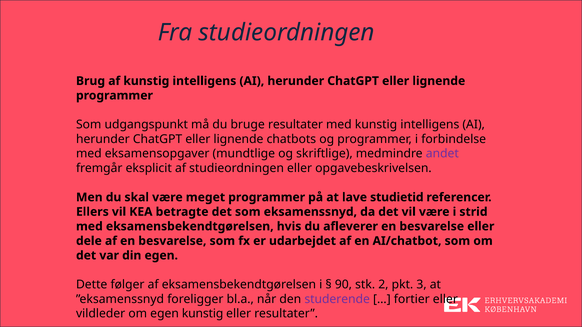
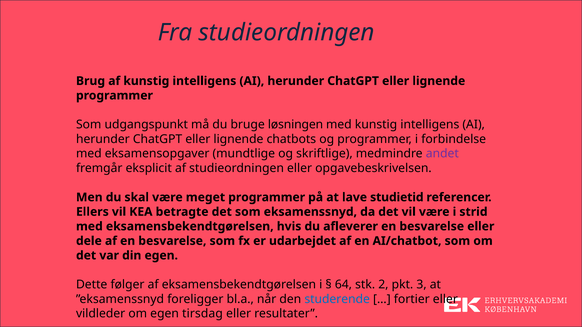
bruge resultater: resultater -> løsningen
90: 90 -> 64
studerende colour: purple -> blue
egen kunstig: kunstig -> tirsdag
